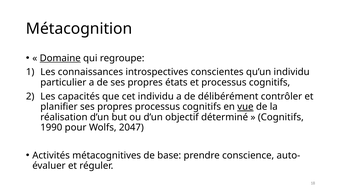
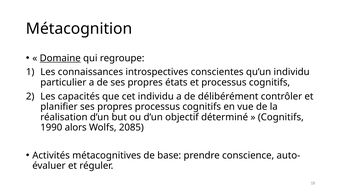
vue underline: present -> none
pour: pour -> alors
2047: 2047 -> 2085
